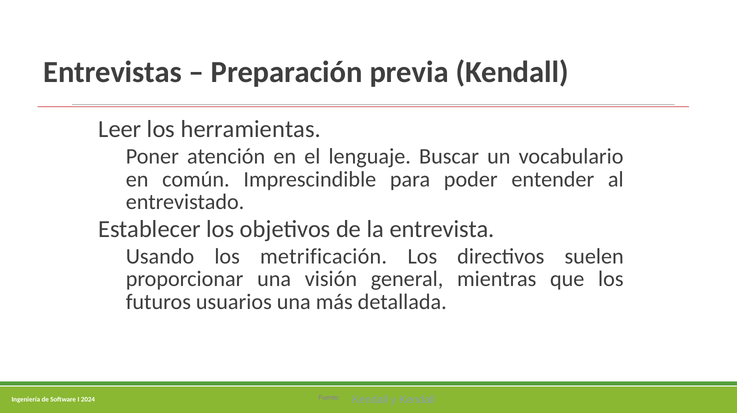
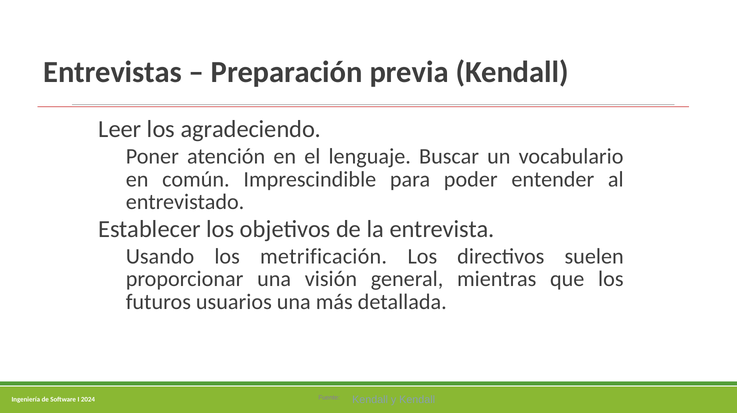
herramientas: herramientas -> agradeciendo
